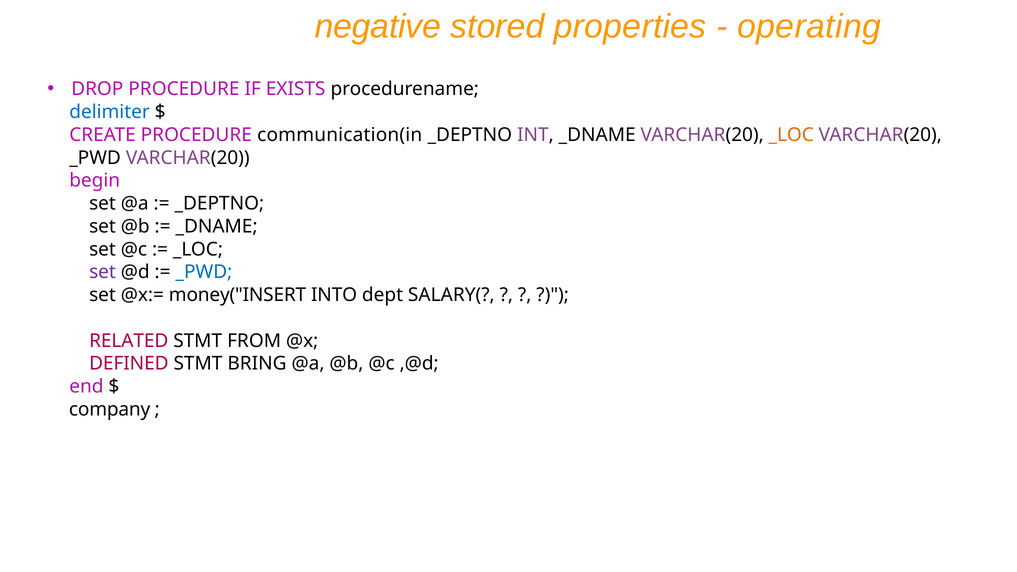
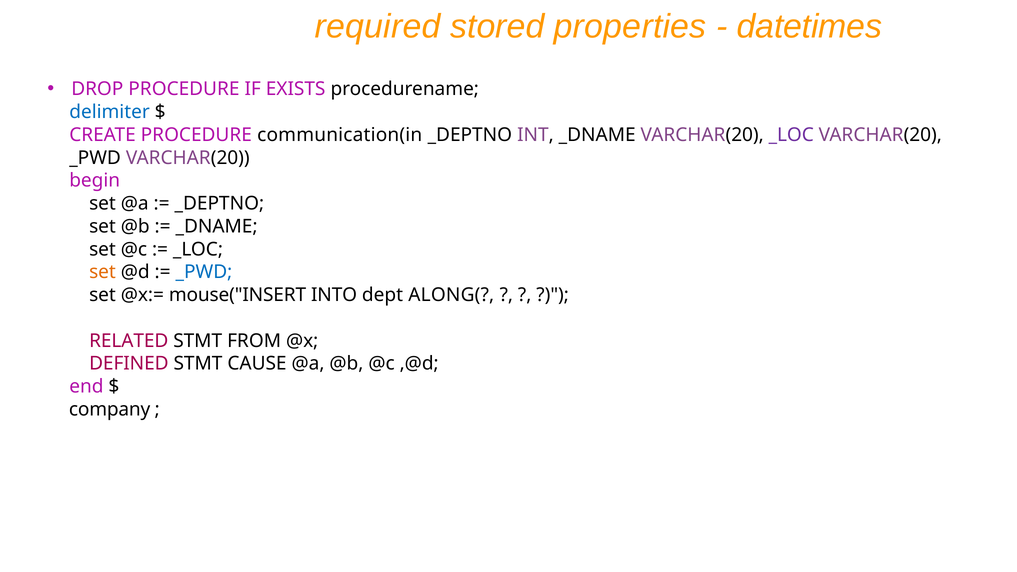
negative: negative -> required
operating: operating -> datetimes
_LOC at (791, 135) colour: orange -> purple
set at (102, 272) colour: purple -> orange
money("INSERT: money("INSERT -> mouse("INSERT
SALARY(: SALARY( -> ALONG(
BRING: BRING -> CAUSE
